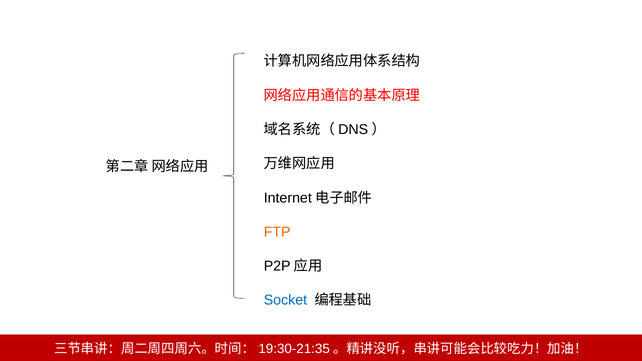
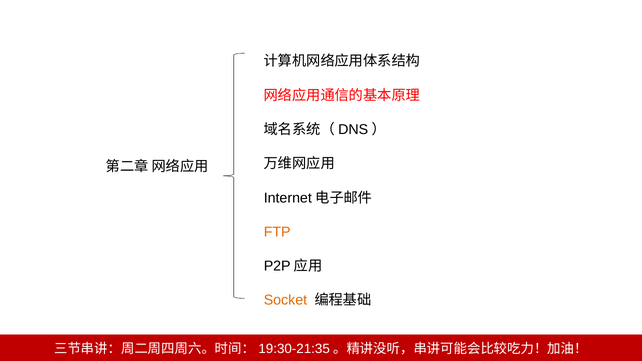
Socket colour: blue -> orange
